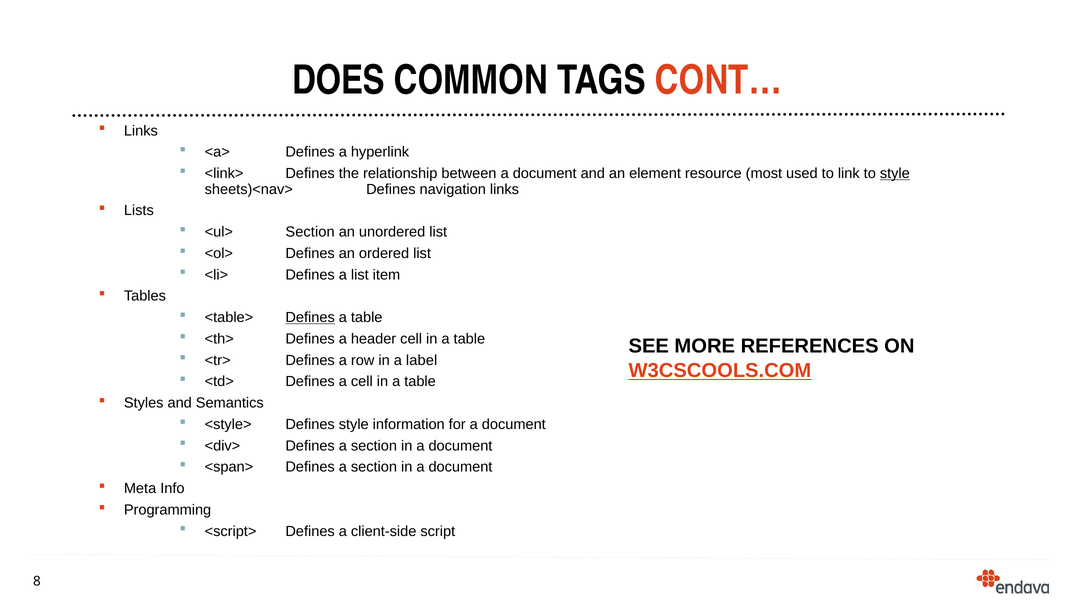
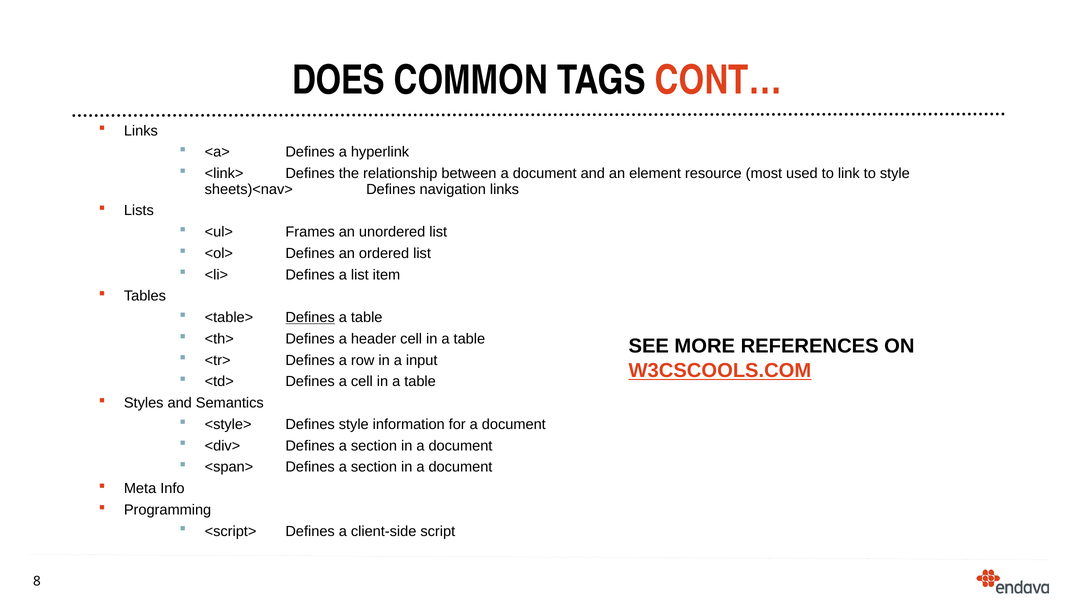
style at (895, 173) underline: present -> none
<ul> Section: Section -> Frames
label: label -> input
